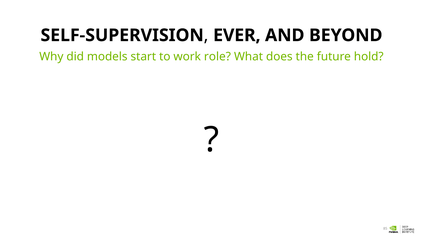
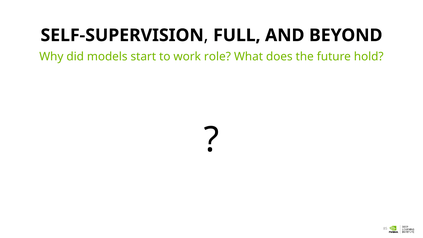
EVER: EVER -> FULL
